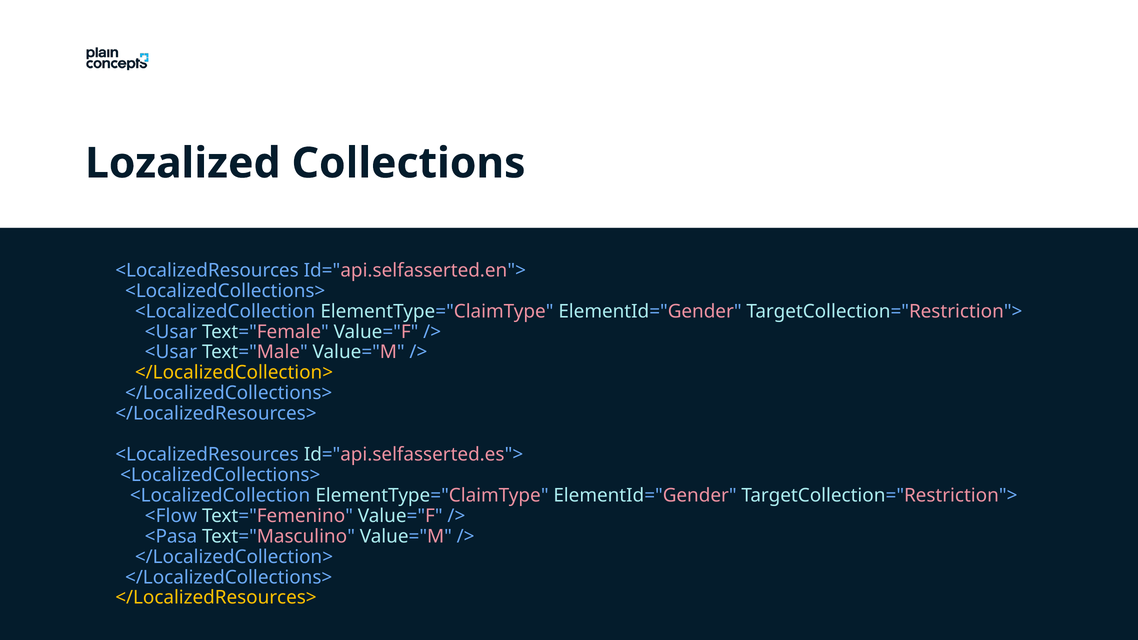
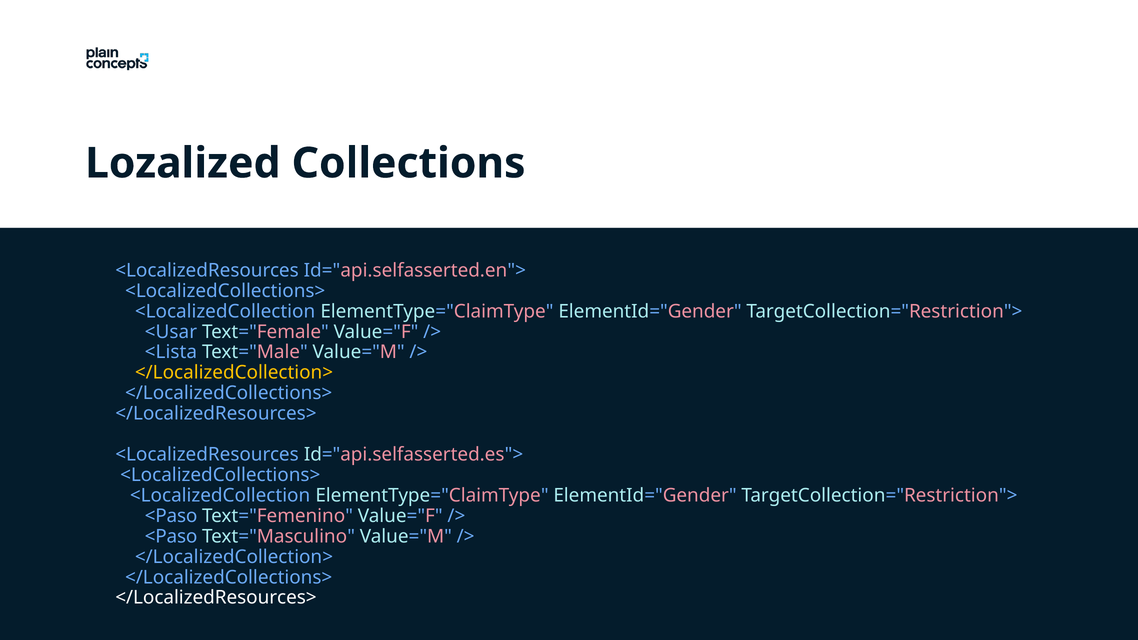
<Usar at (171, 352): <Usar -> <Lista
<Flow at (171, 516): <Flow -> <Paso
<Pasa at (171, 536): <Pasa -> <Paso
</LocalizedResources> at (216, 598) colour: yellow -> white
